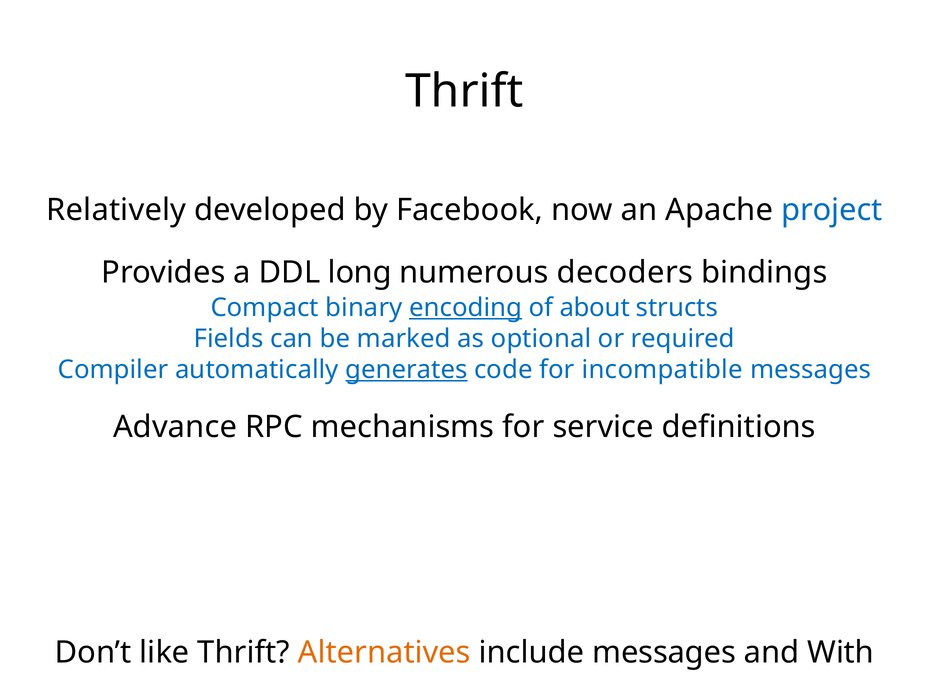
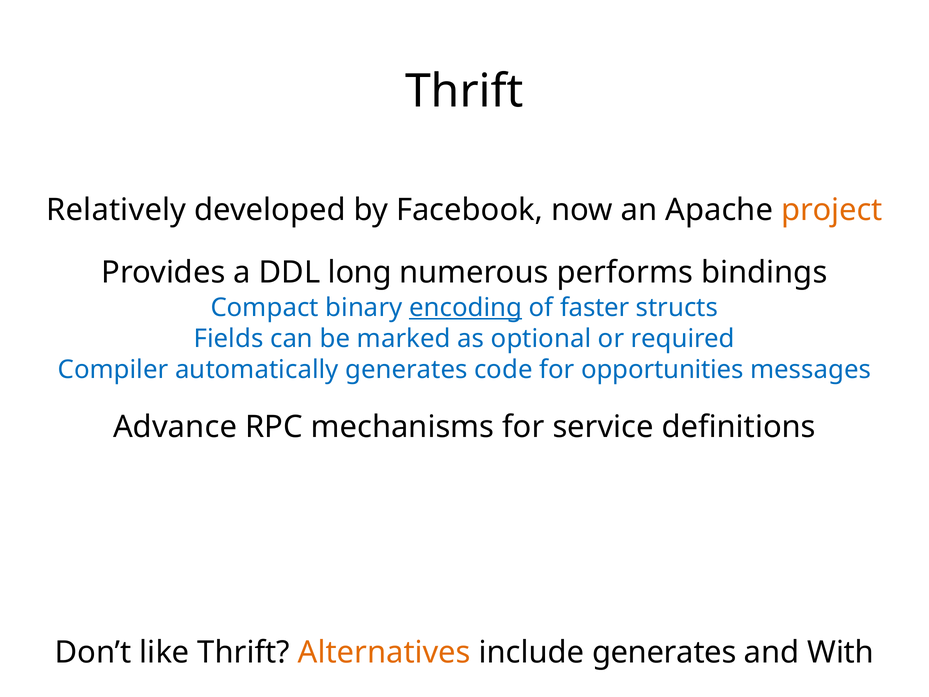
project colour: blue -> orange
decoders: decoders -> performs
about: about -> faster
generates at (406, 370) underline: present -> none
incompatible: incompatible -> opportunities
include messages: messages -> generates
